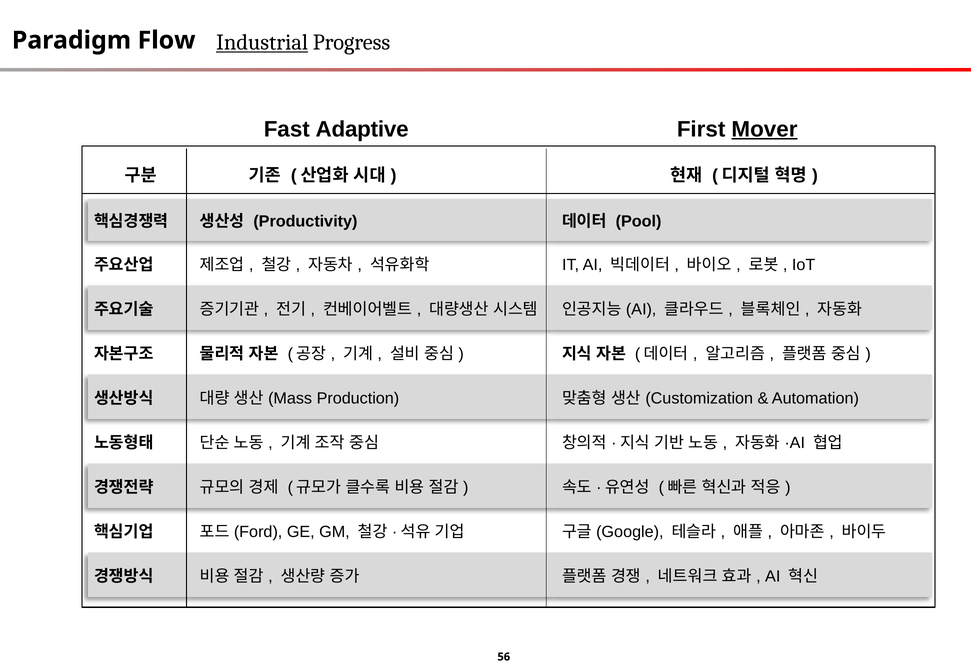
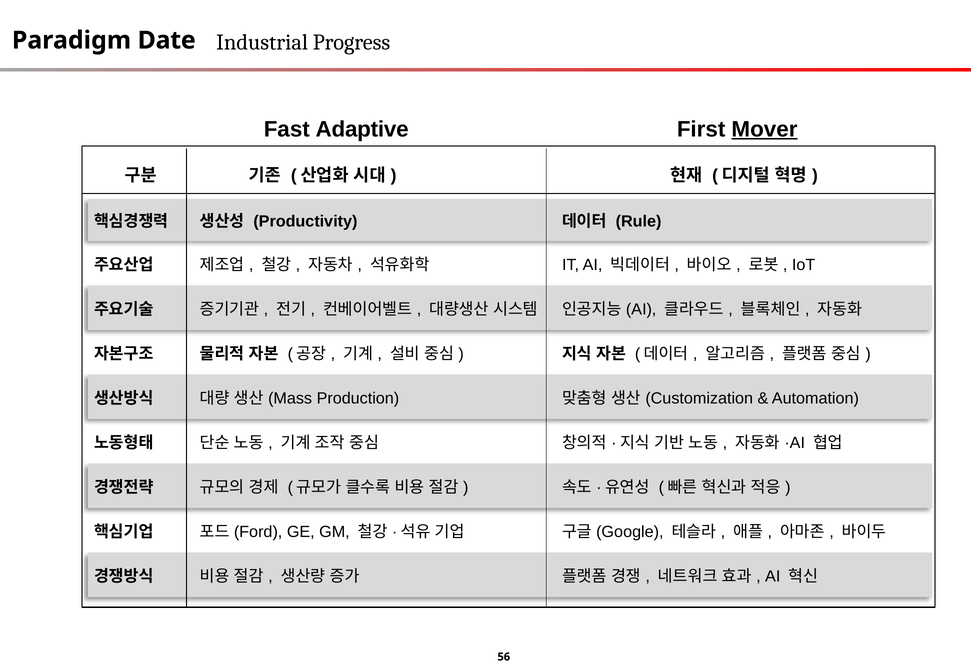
Industrial underline: present -> none
Flow: Flow -> Date
Pool: Pool -> Rule
